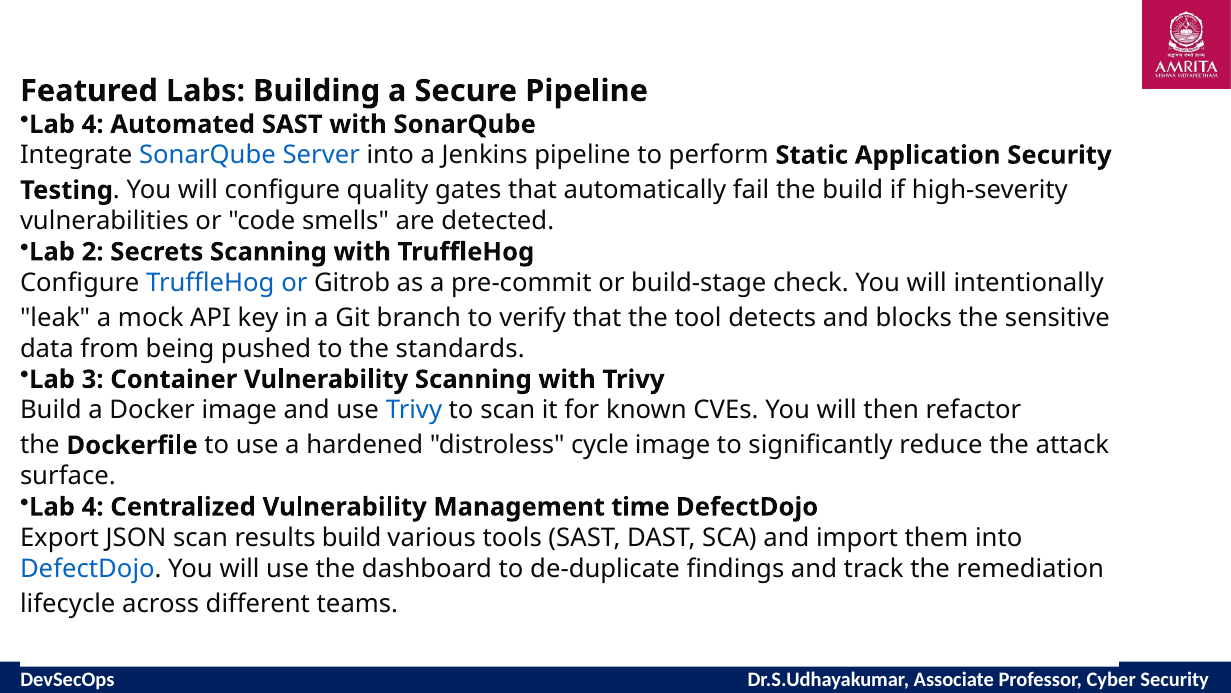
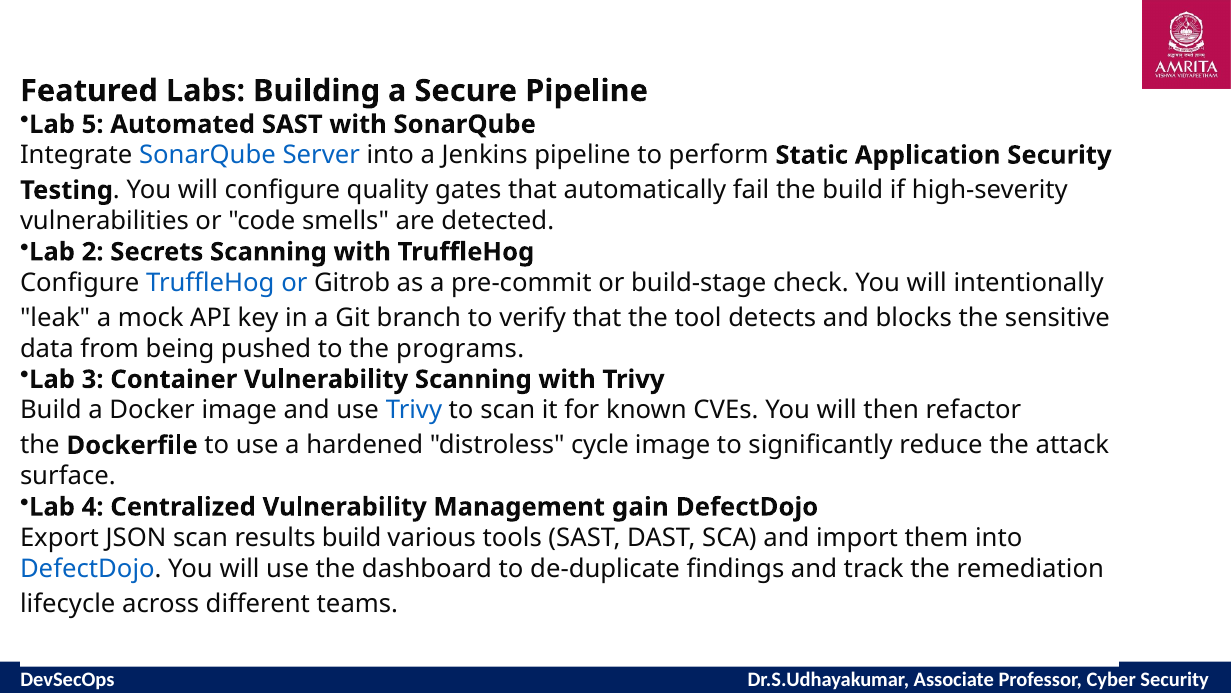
4 at (93, 124): 4 -> 5
standards: standards -> programs
time: time -> gain
